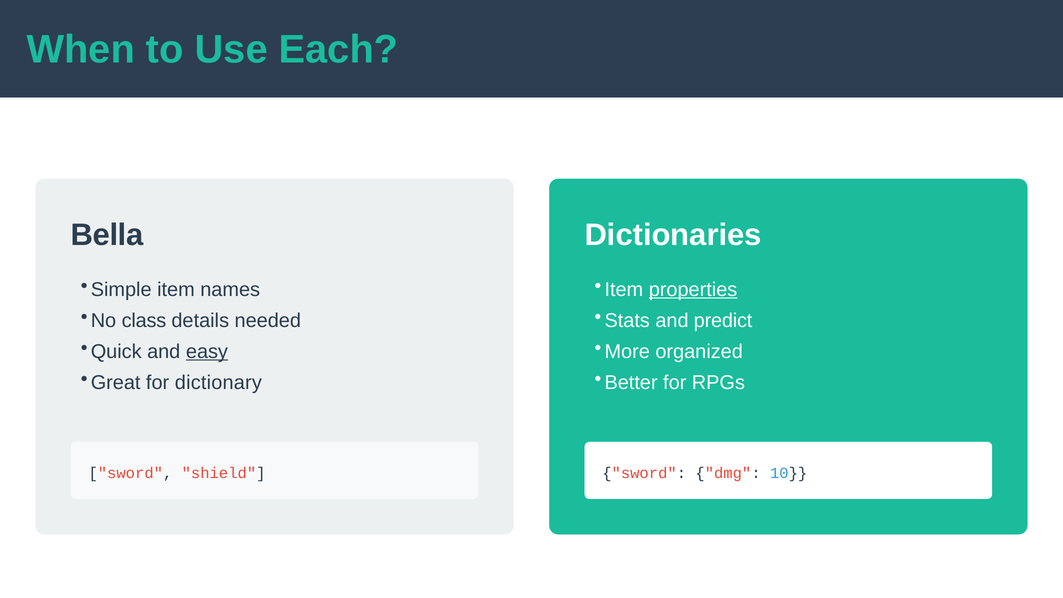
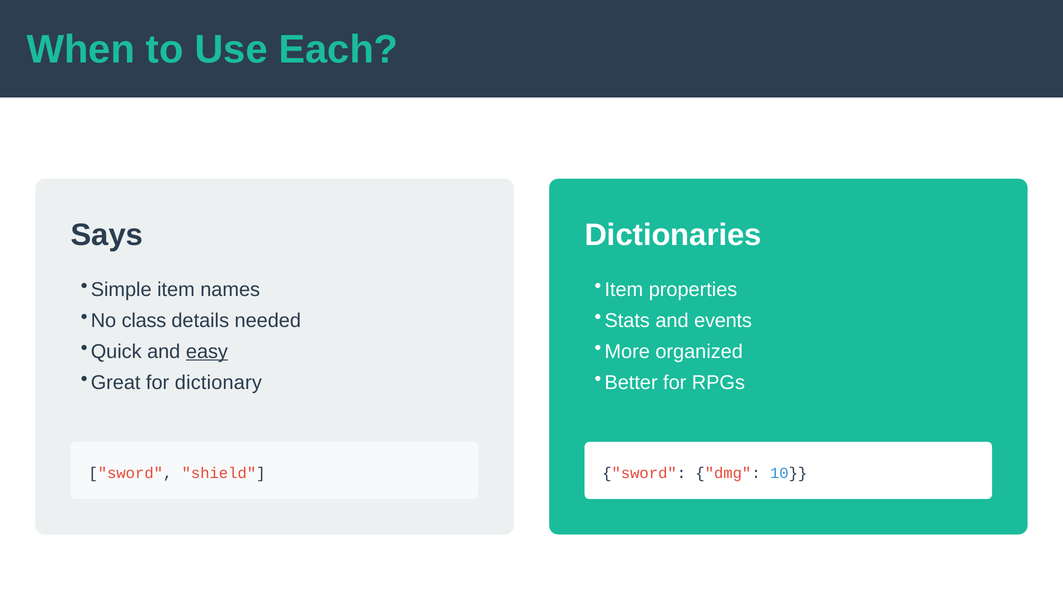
Bella: Bella -> Says
properties underline: present -> none
predict: predict -> events
